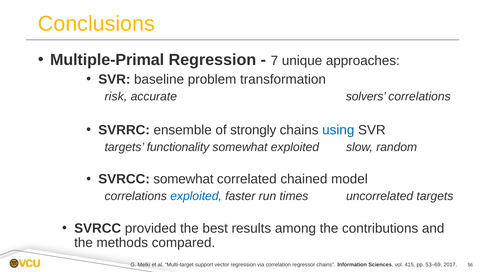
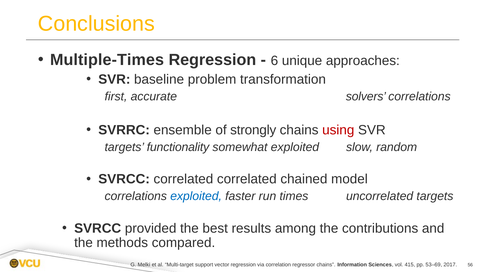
Multiple-Primal: Multiple-Primal -> Multiple-Times
7: 7 -> 6
risk: risk -> first
using colour: blue -> red
SVRCC somewhat: somewhat -> correlated
